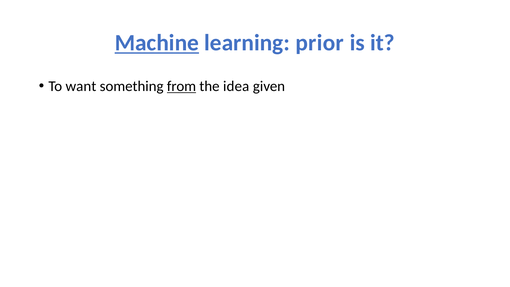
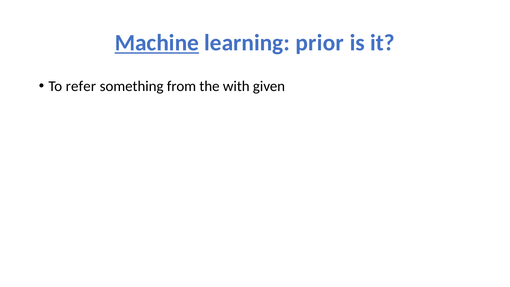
want: want -> refer
from underline: present -> none
idea: idea -> with
